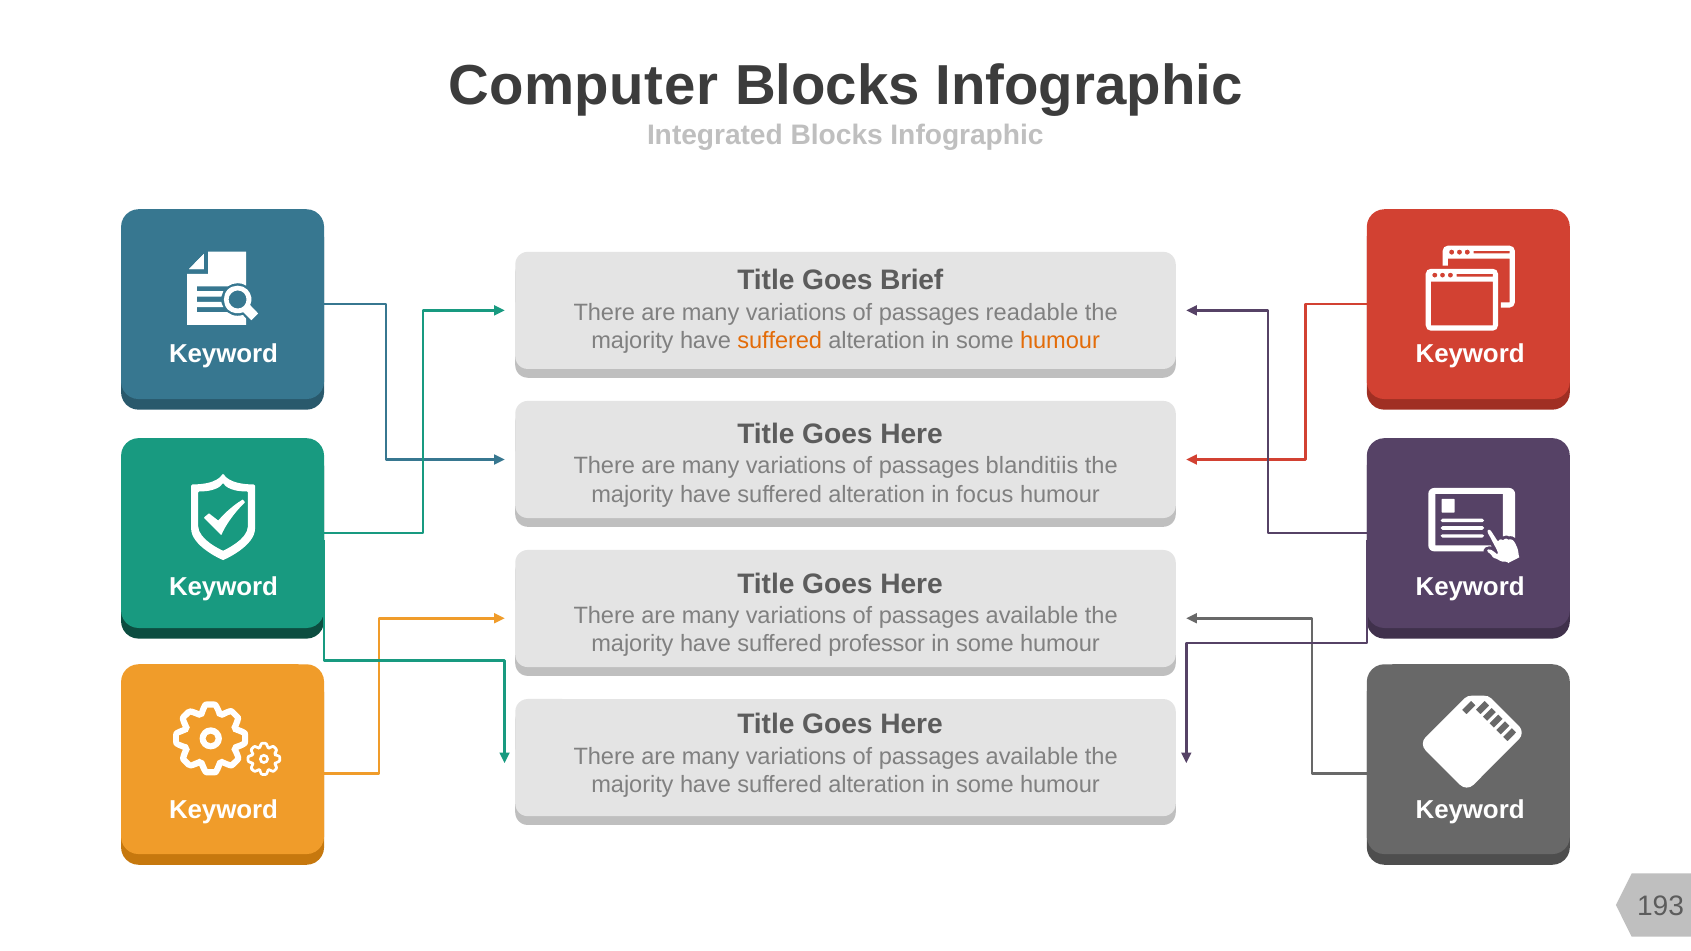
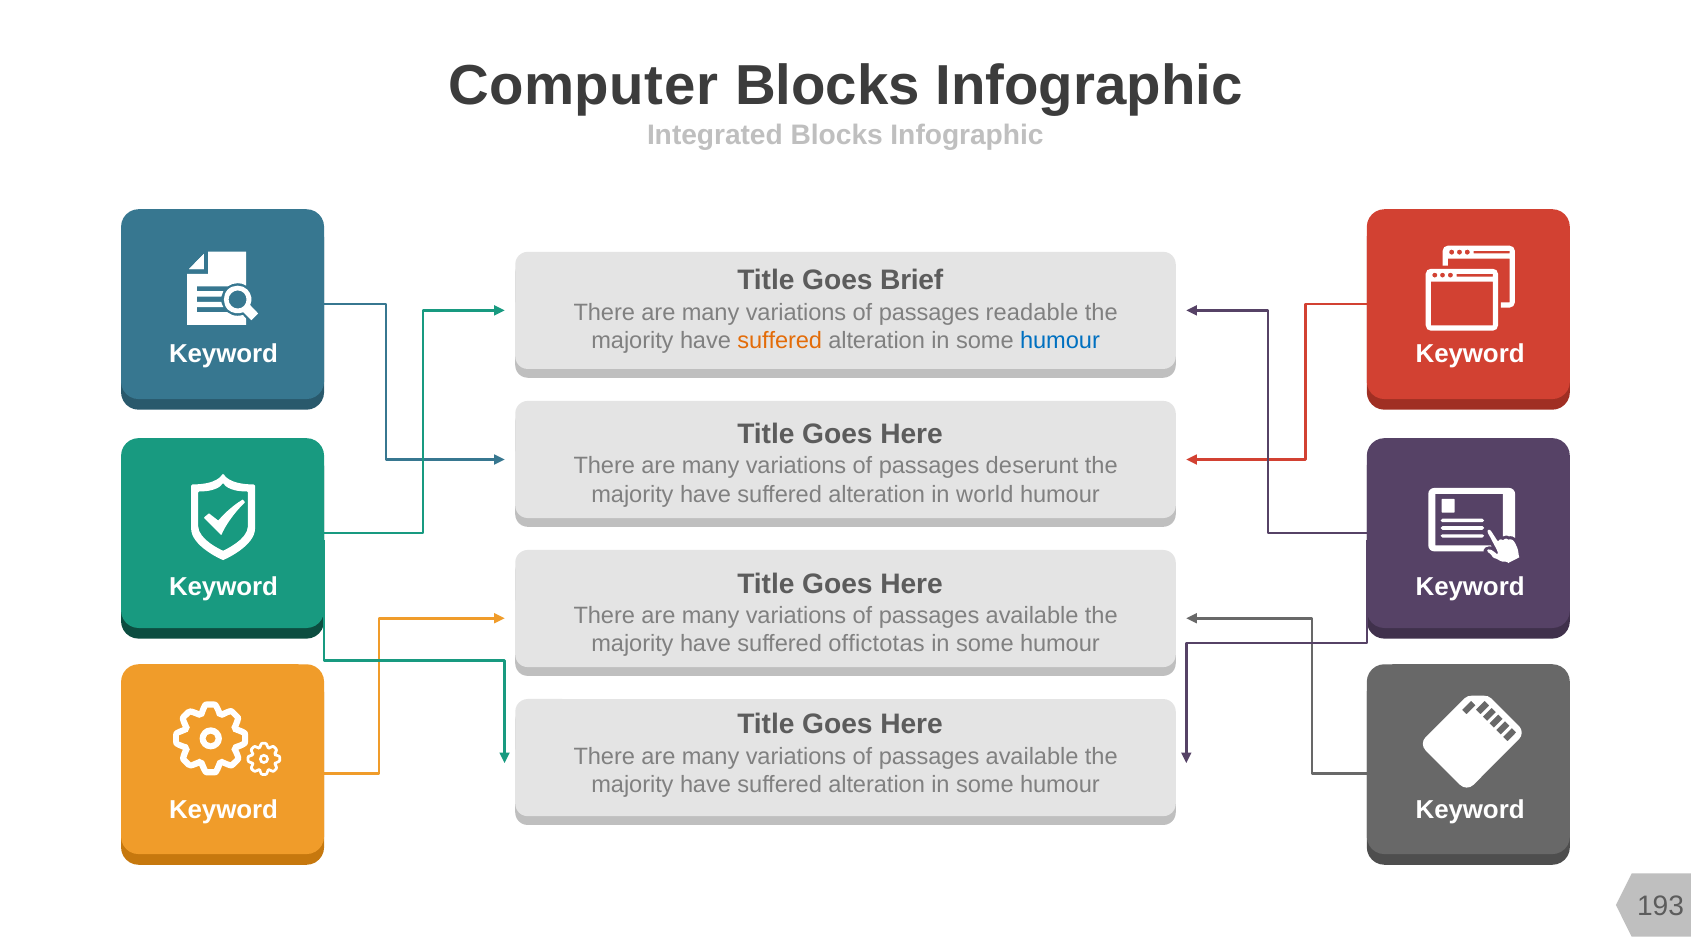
humour at (1060, 341) colour: orange -> blue
blanditiis: blanditiis -> deserunt
focus: focus -> world
professor: professor -> offictotas
